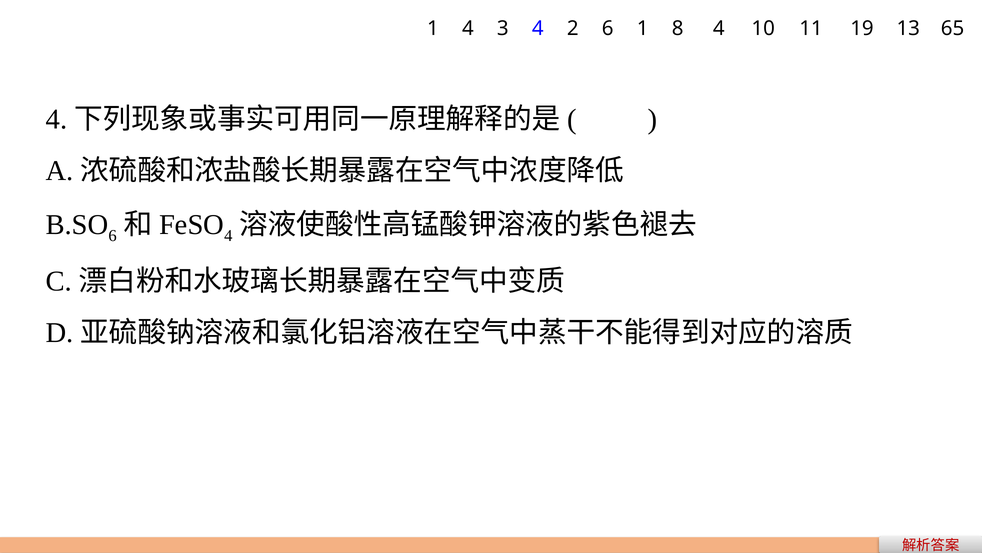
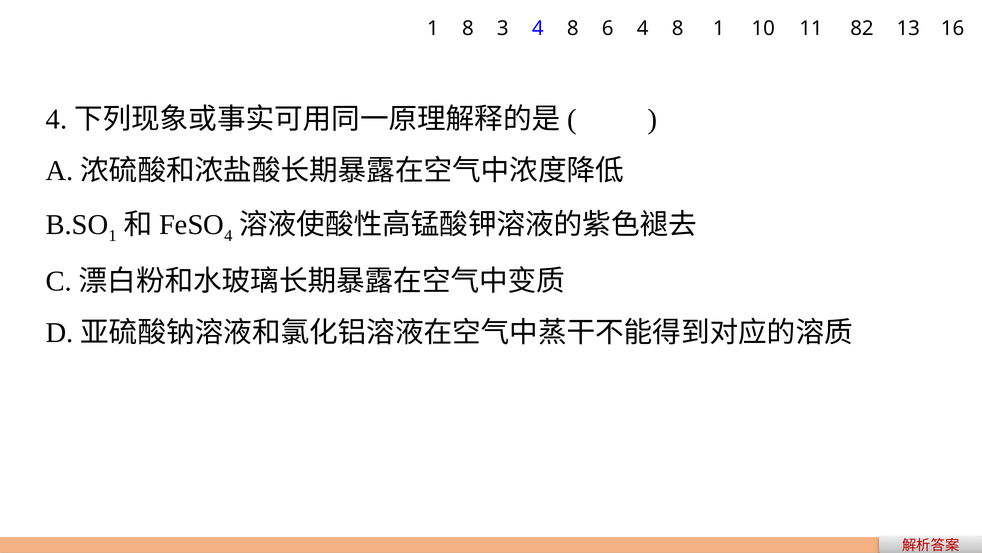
1 4: 4 -> 8
3 4 2: 2 -> 8
6 1: 1 -> 4
8 4: 4 -> 1
19: 19 -> 82
65: 65 -> 16
6 at (113, 236): 6 -> 1
